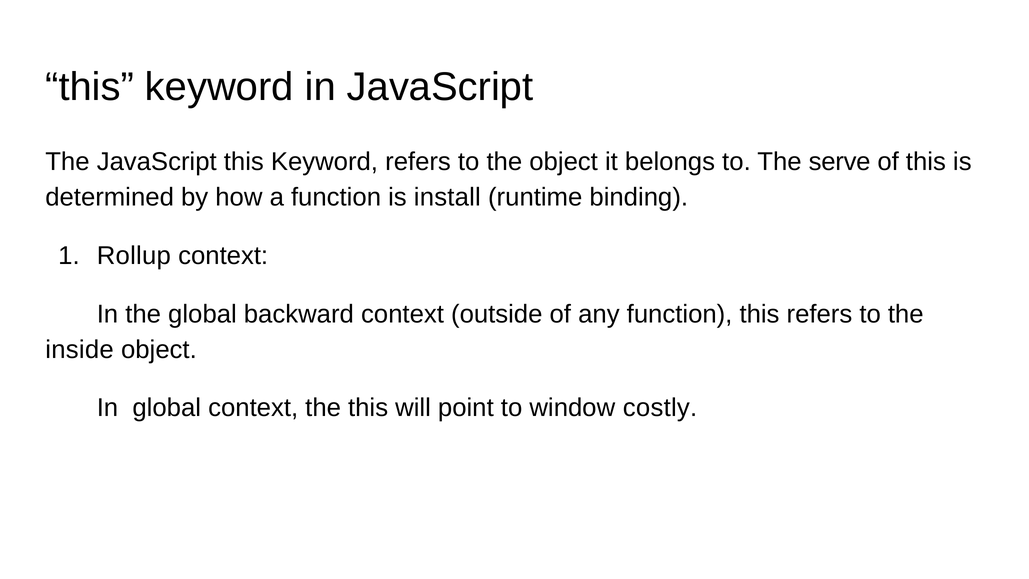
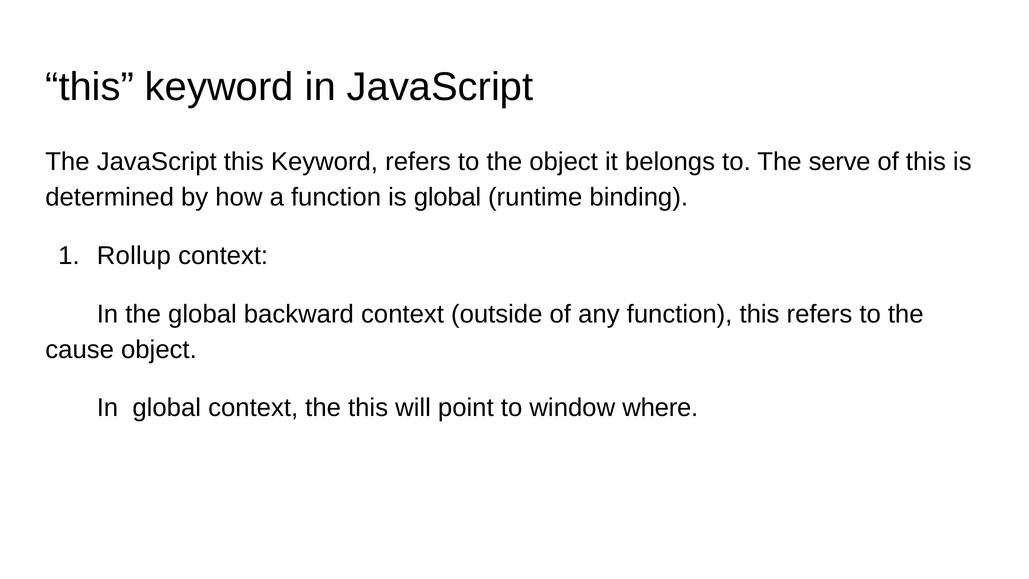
is install: install -> global
inside: inside -> cause
costly: costly -> where
